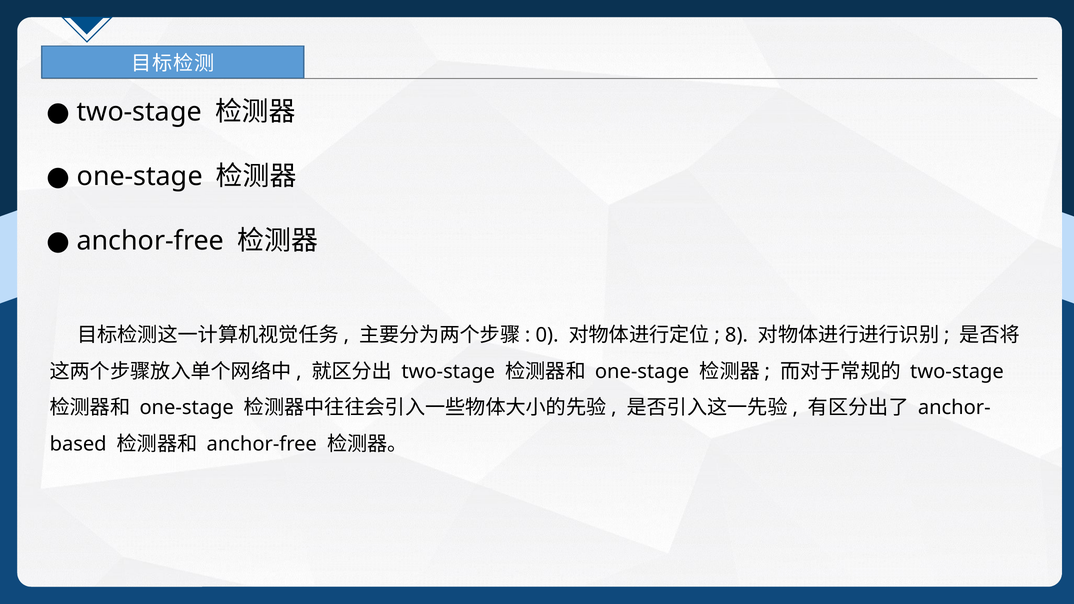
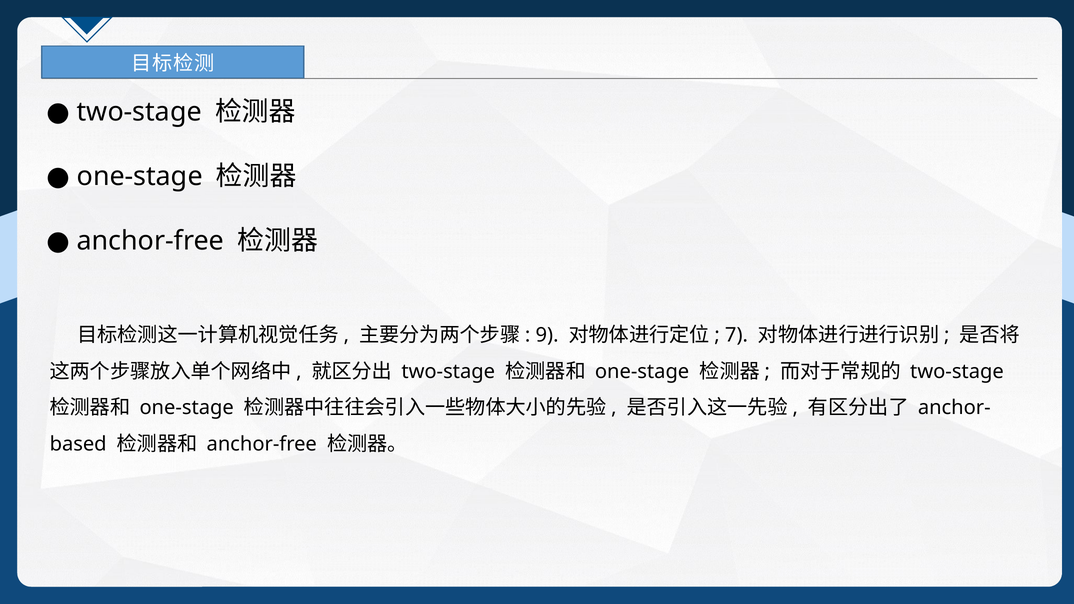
0: 0 -> 9
8: 8 -> 7
